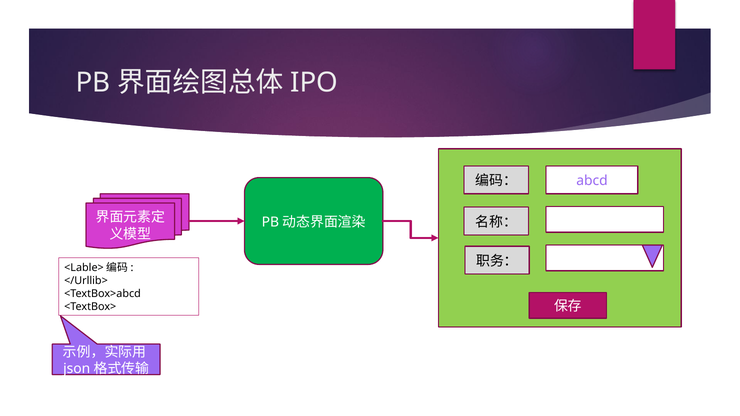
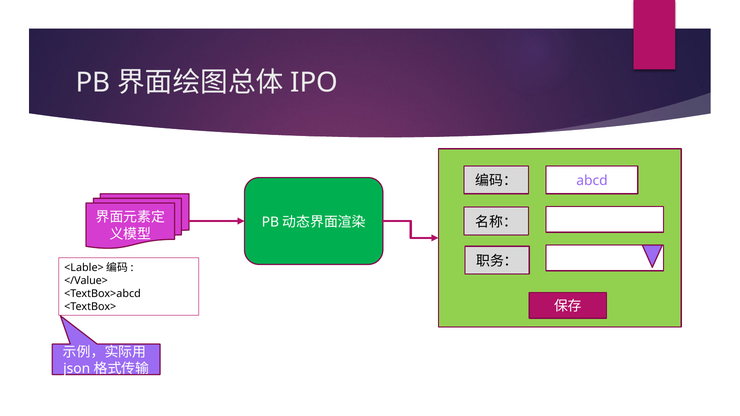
</Urllib>: </Urllib> -> </Value>
